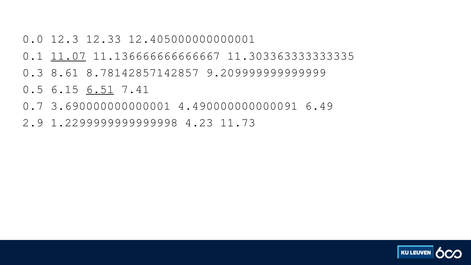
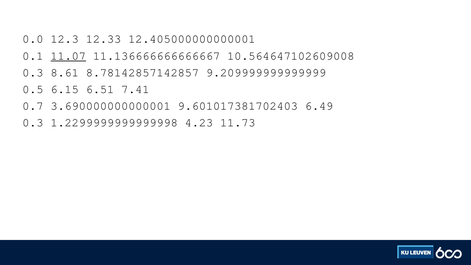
11.303363333333335: 11.303363333333335 -> 10.564647102609008
6.51 underline: present -> none
4.490000000000091: 4.490000000000091 -> 9.601017381702403
2.9 at (33, 123): 2.9 -> 0.3
